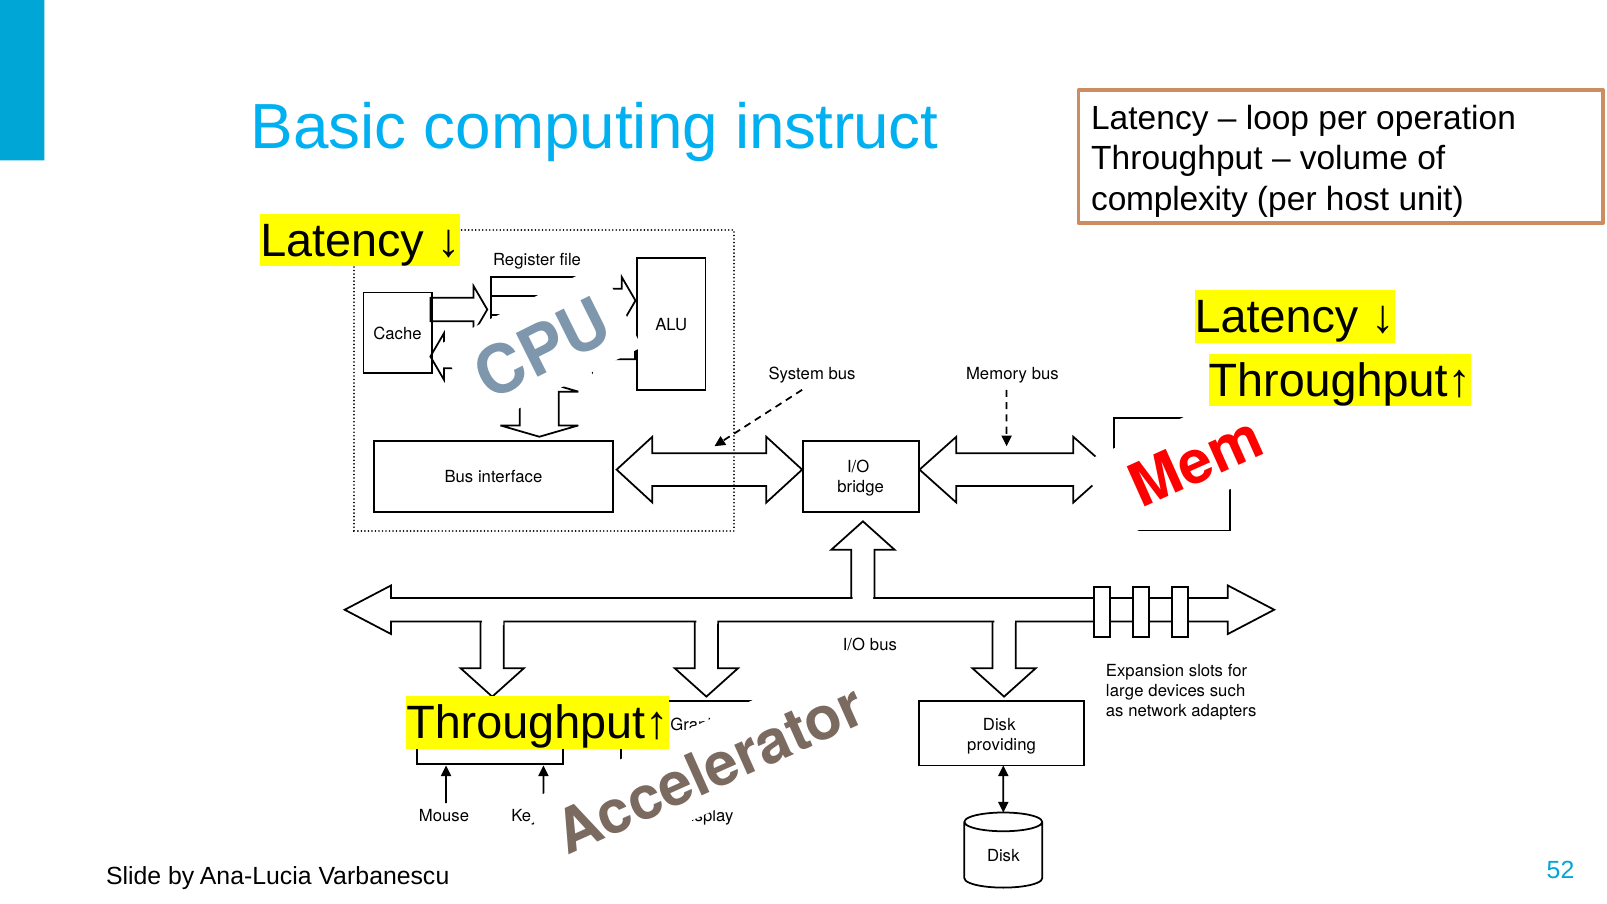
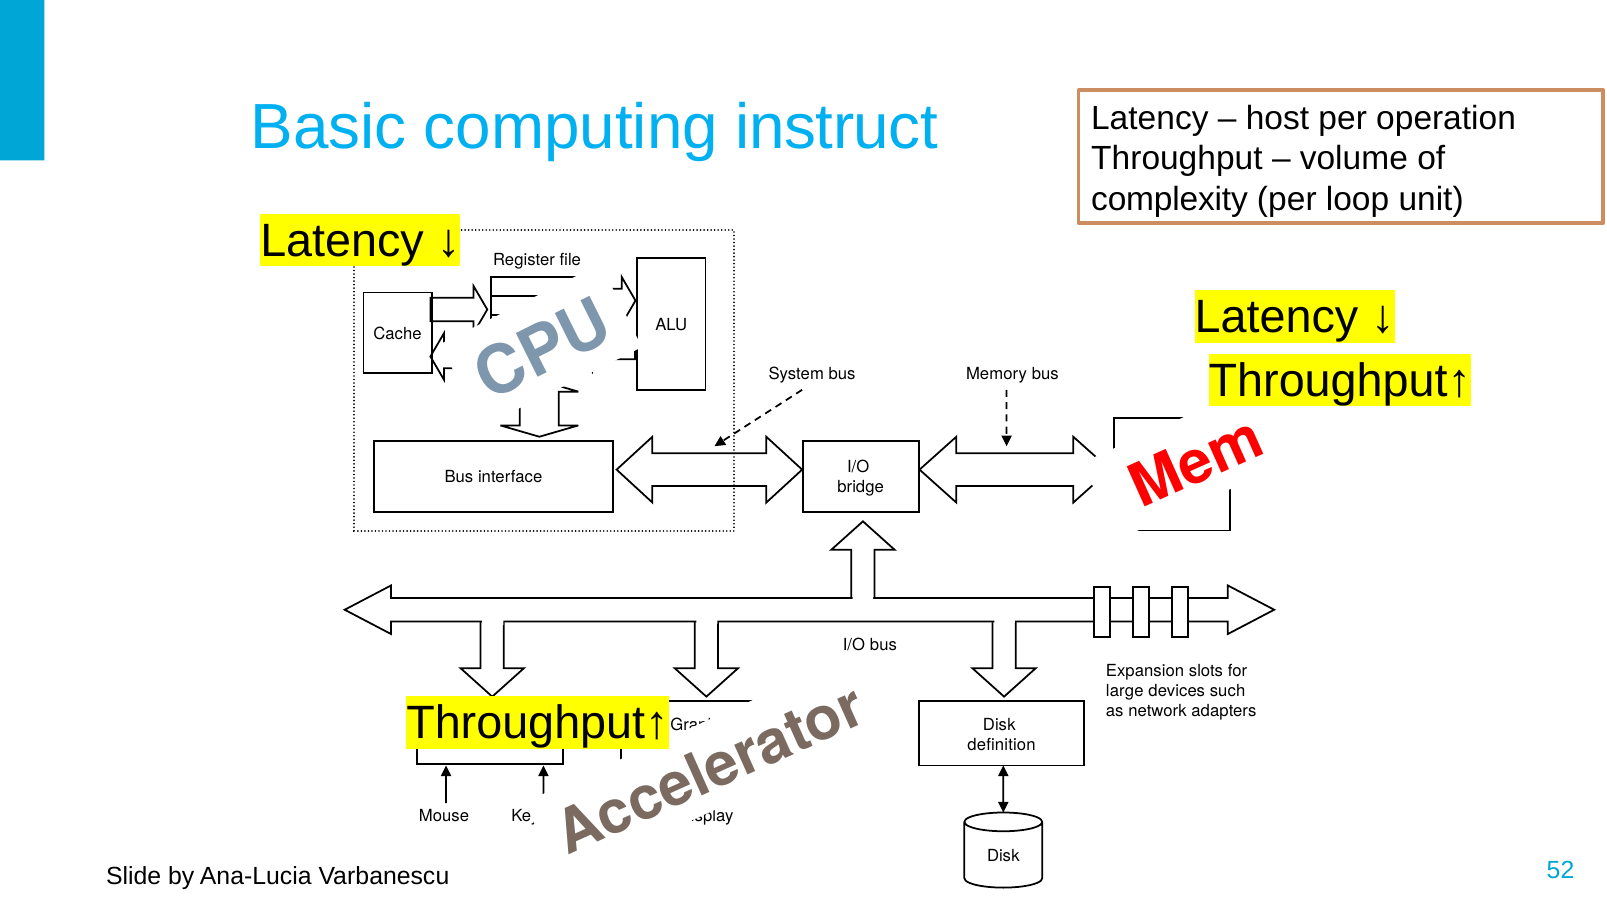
loop: loop -> host
host: host -> loop
providing: providing -> definition
